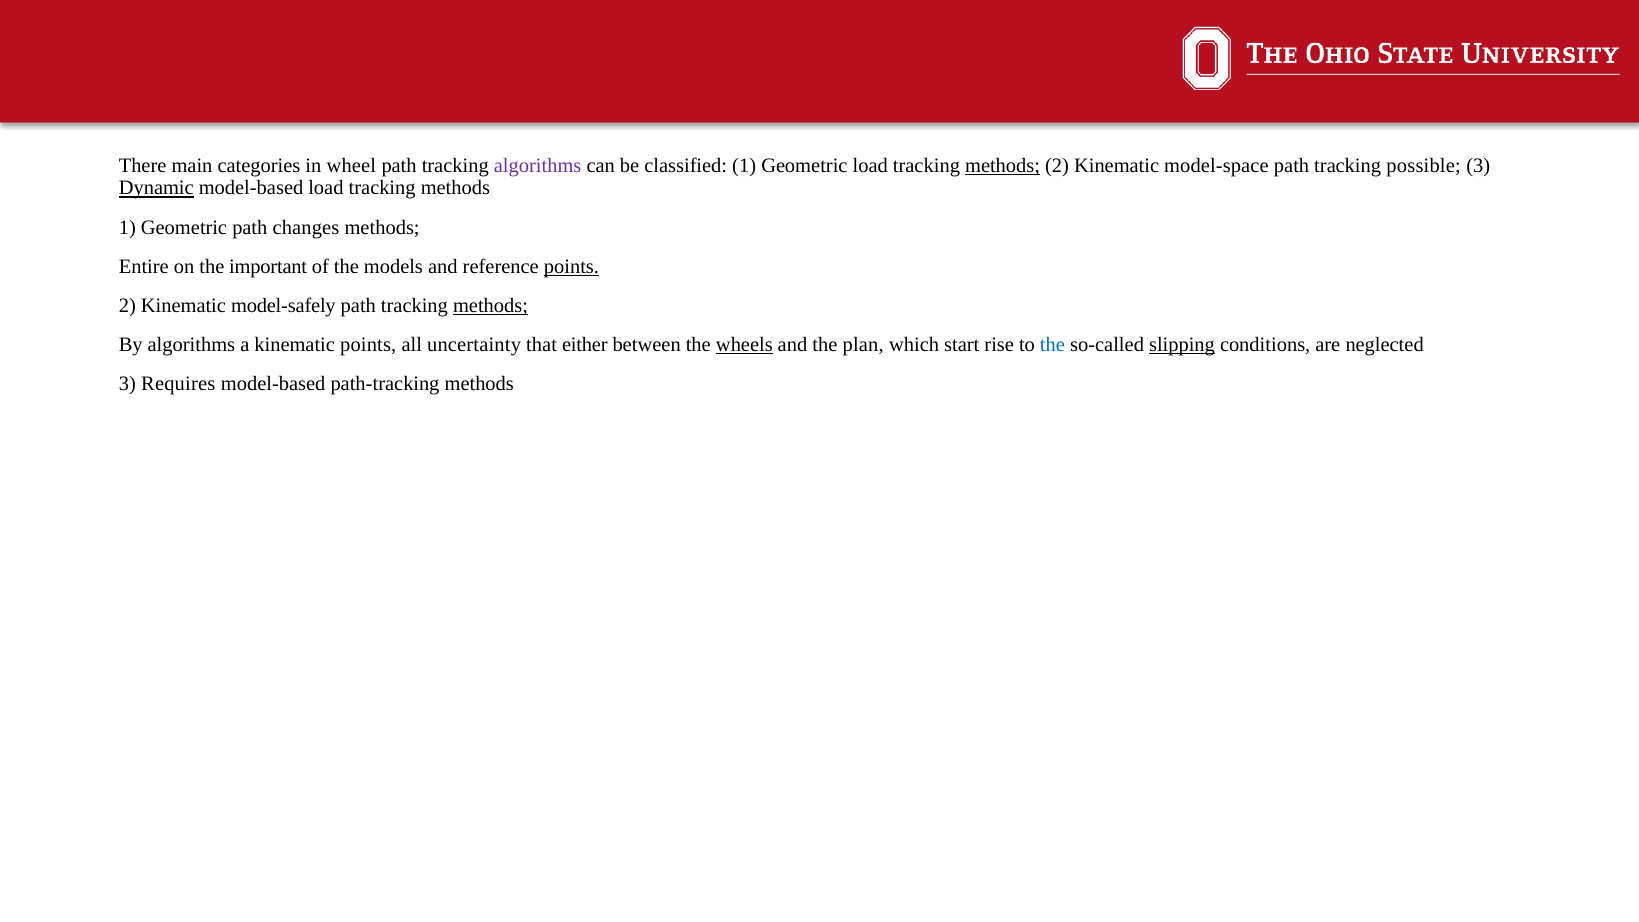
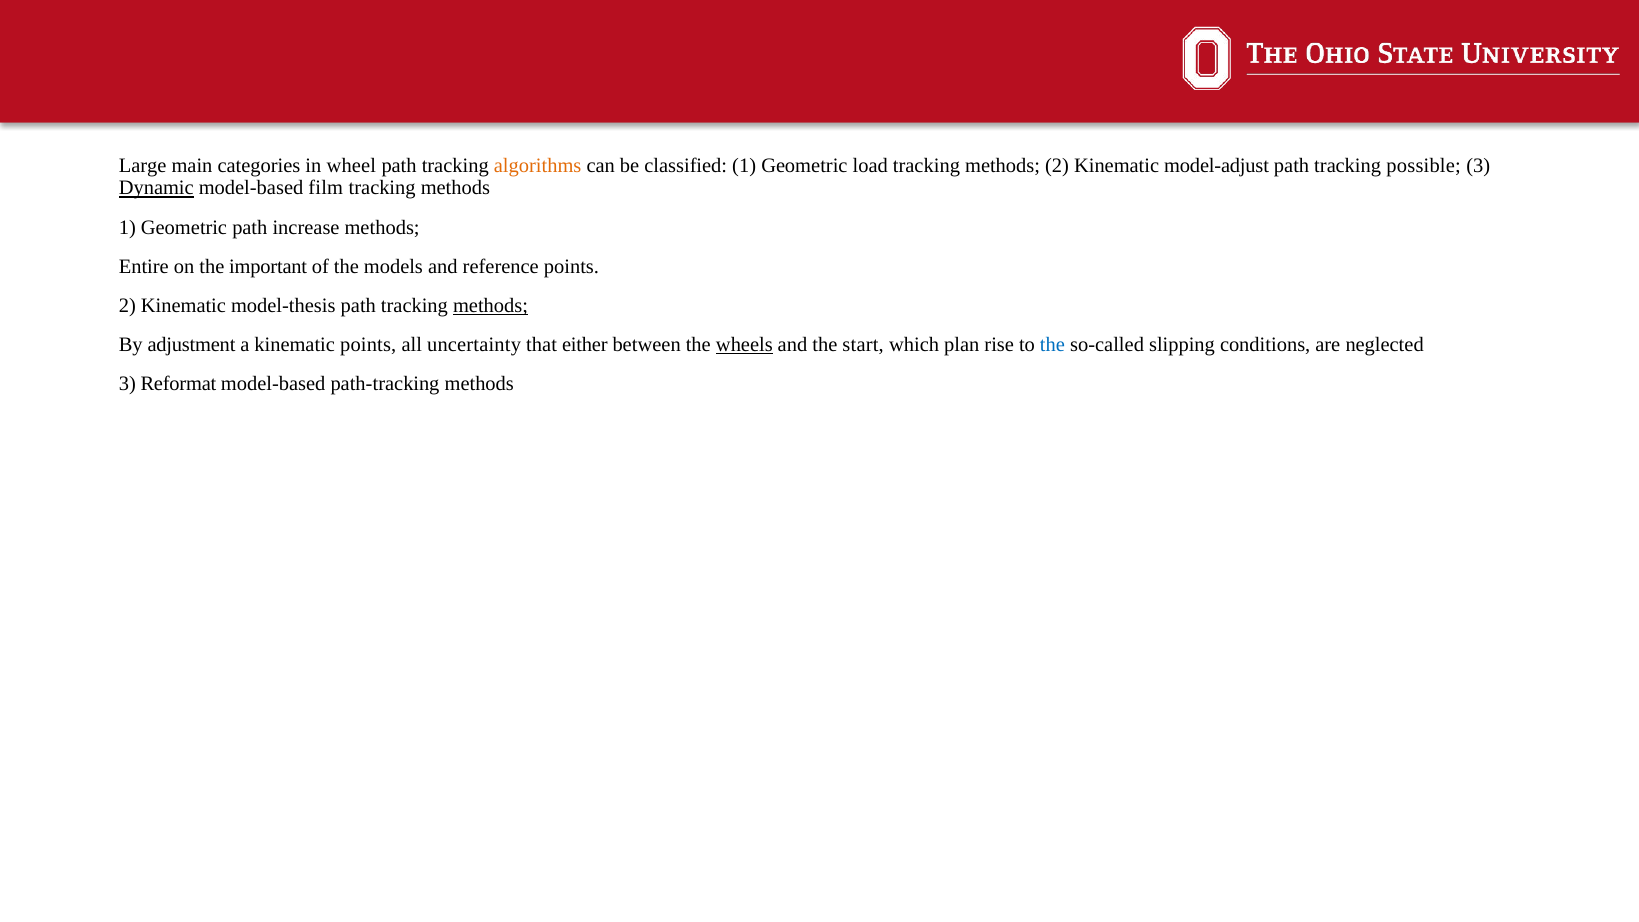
There: There -> Large
algorithms at (538, 166) colour: purple -> orange
methods at (1003, 166) underline: present -> none
model-space: model-space -> model-adjust
model-based load: load -> film
changes: changes -> increase
points at (571, 267) underline: present -> none
model-safely: model-safely -> model-thesis
By algorithms: algorithms -> adjustment
plan: plan -> start
start: start -> plan
slipping underline: present -> none
Requires: Requires -> Reformat
